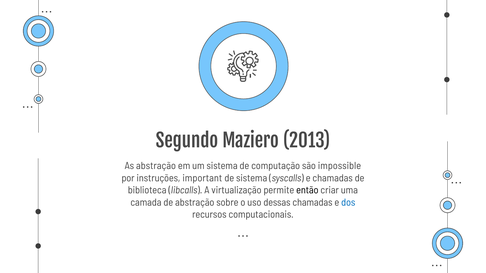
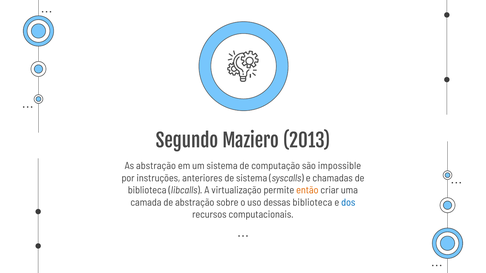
important: important -> anteriores
então colour: black -> orange
dessas chamadas: chamadas -> biblioteca
